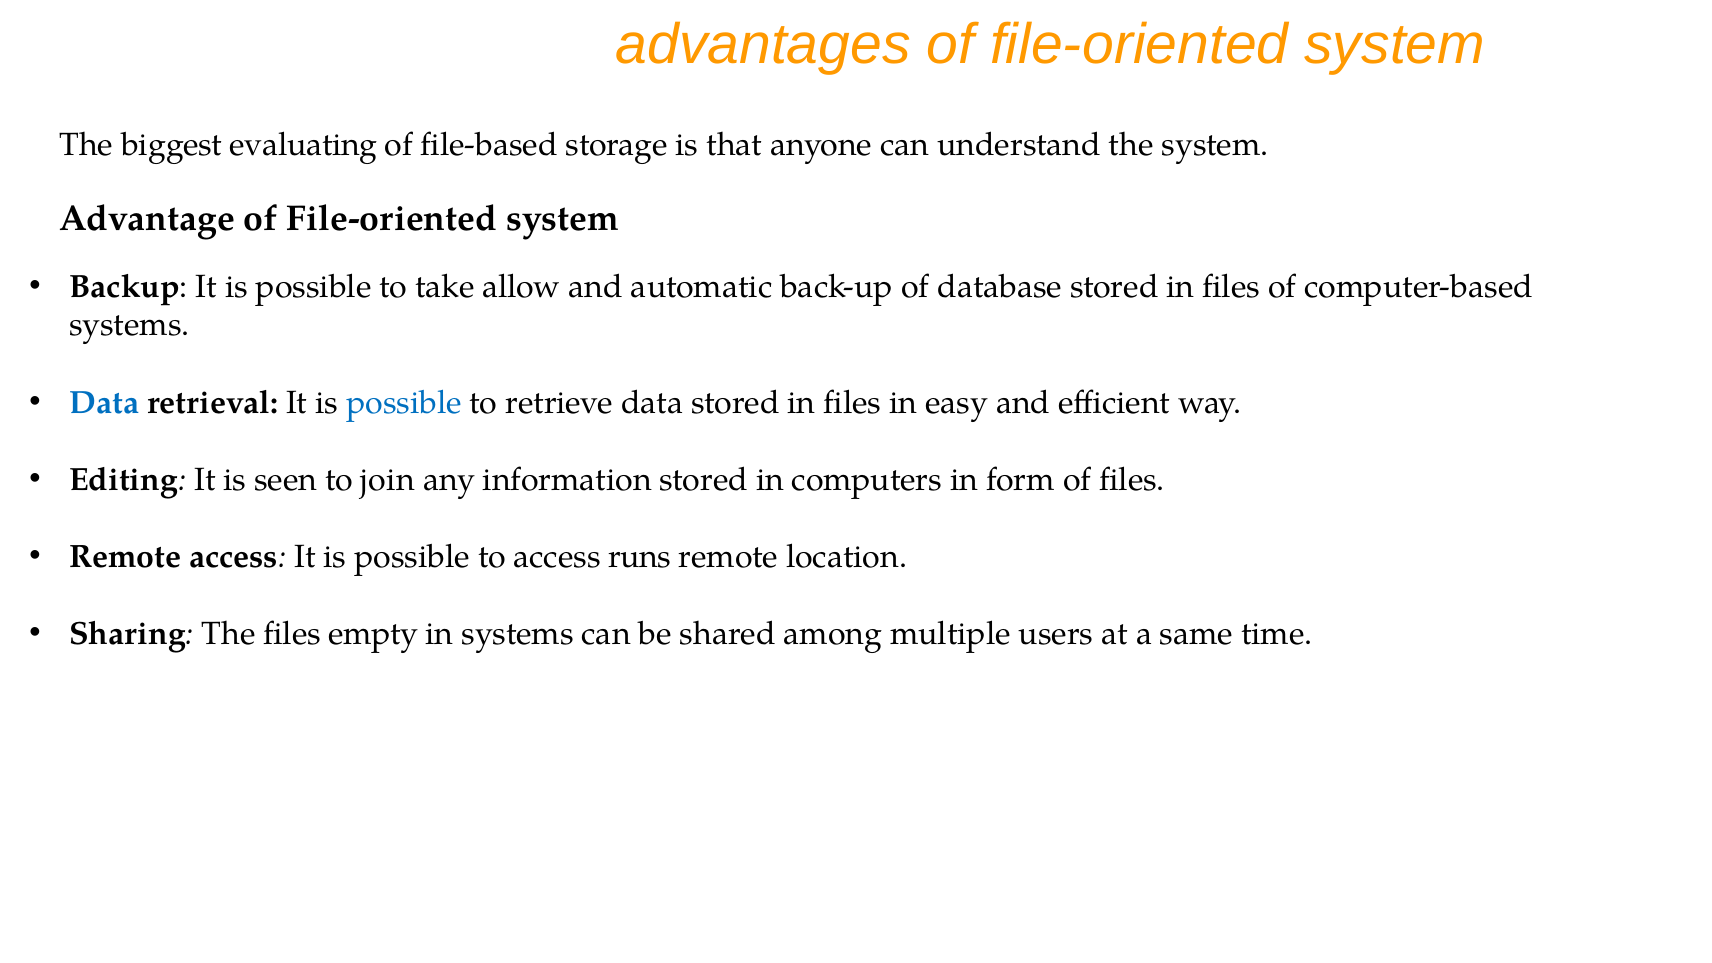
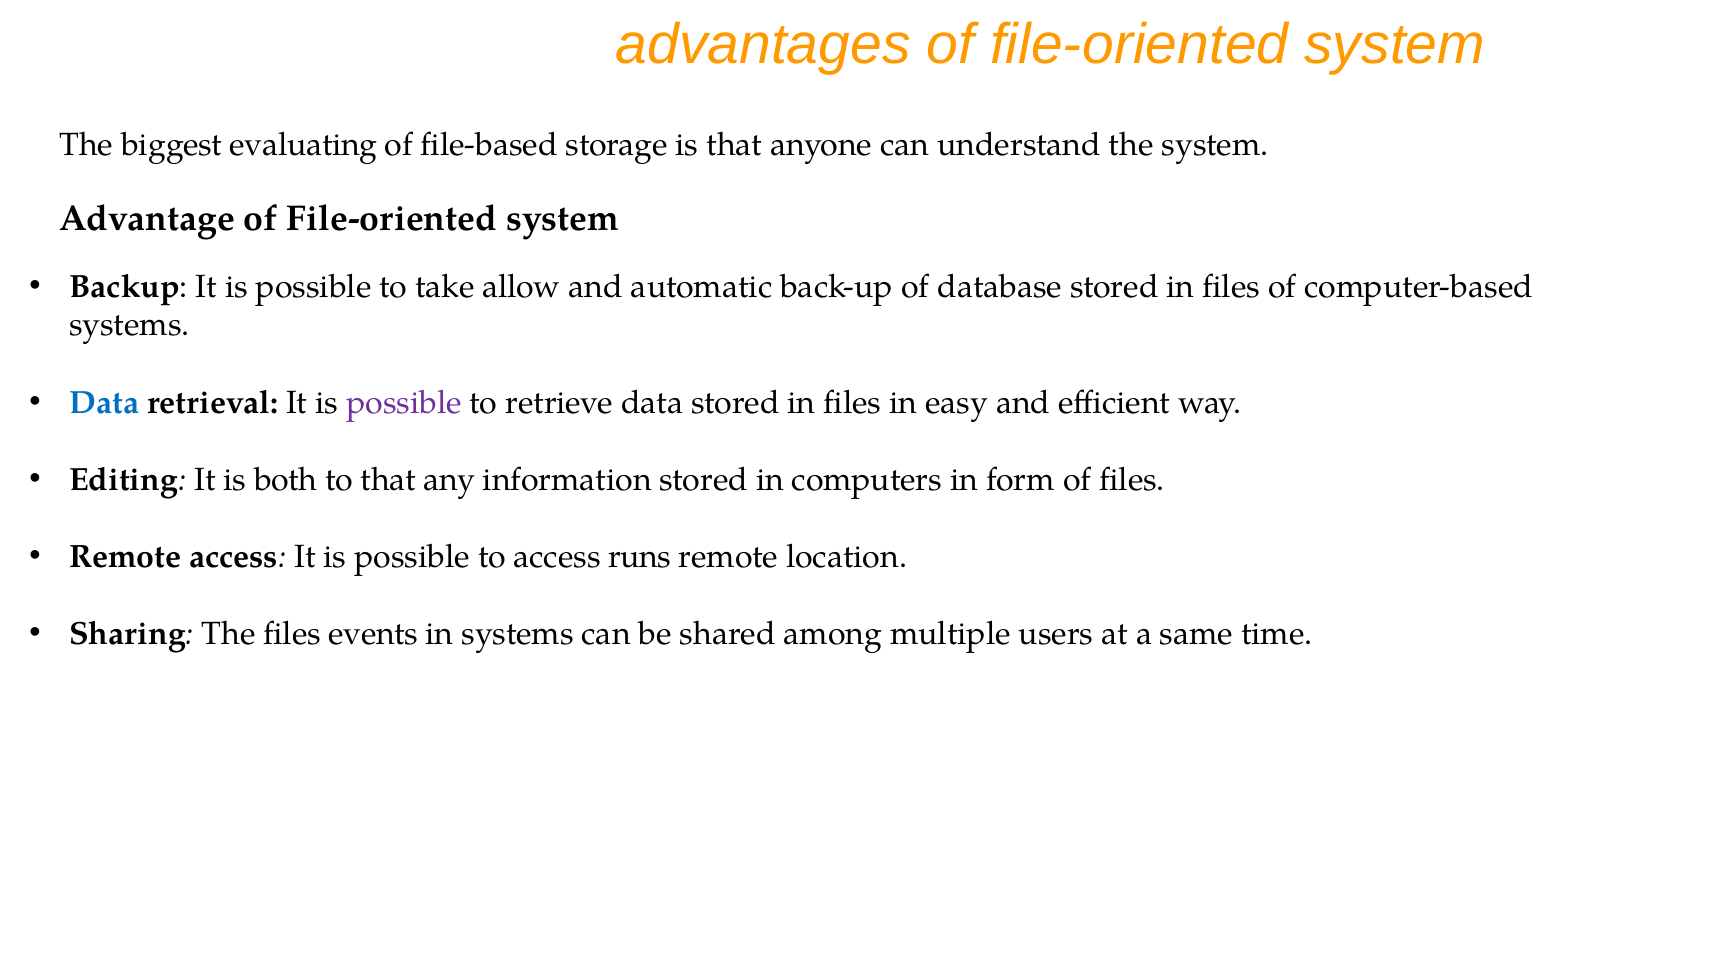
possible at (404, 402) colour: blue -> purple
seen: seen -> both
to join: join -> that
empty: empty -> events
